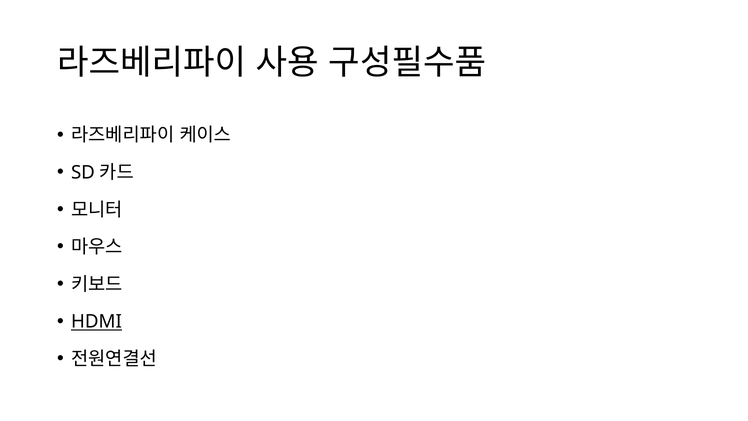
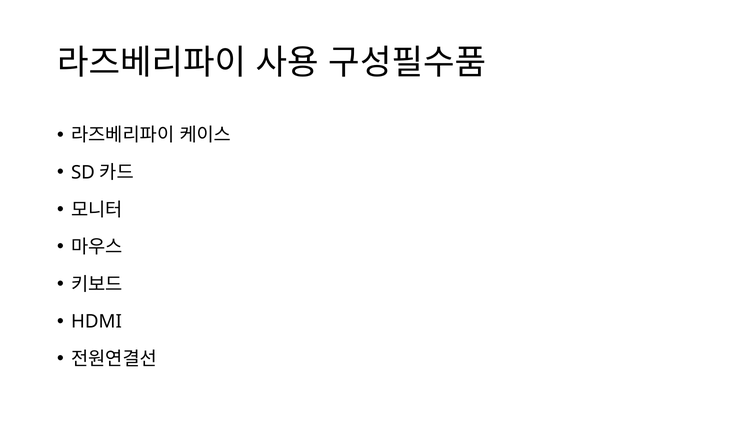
HDMI underline: present -> none
